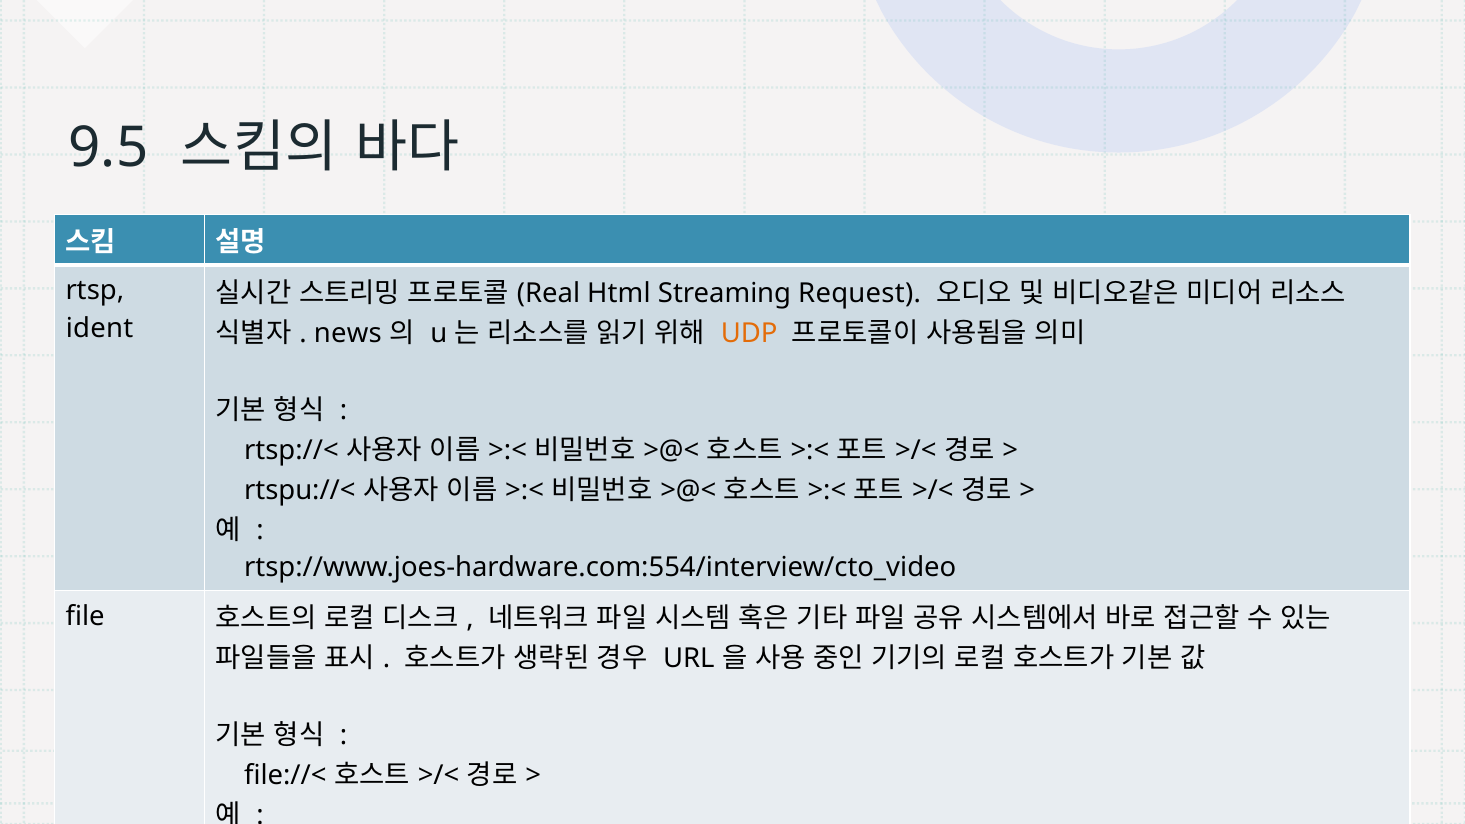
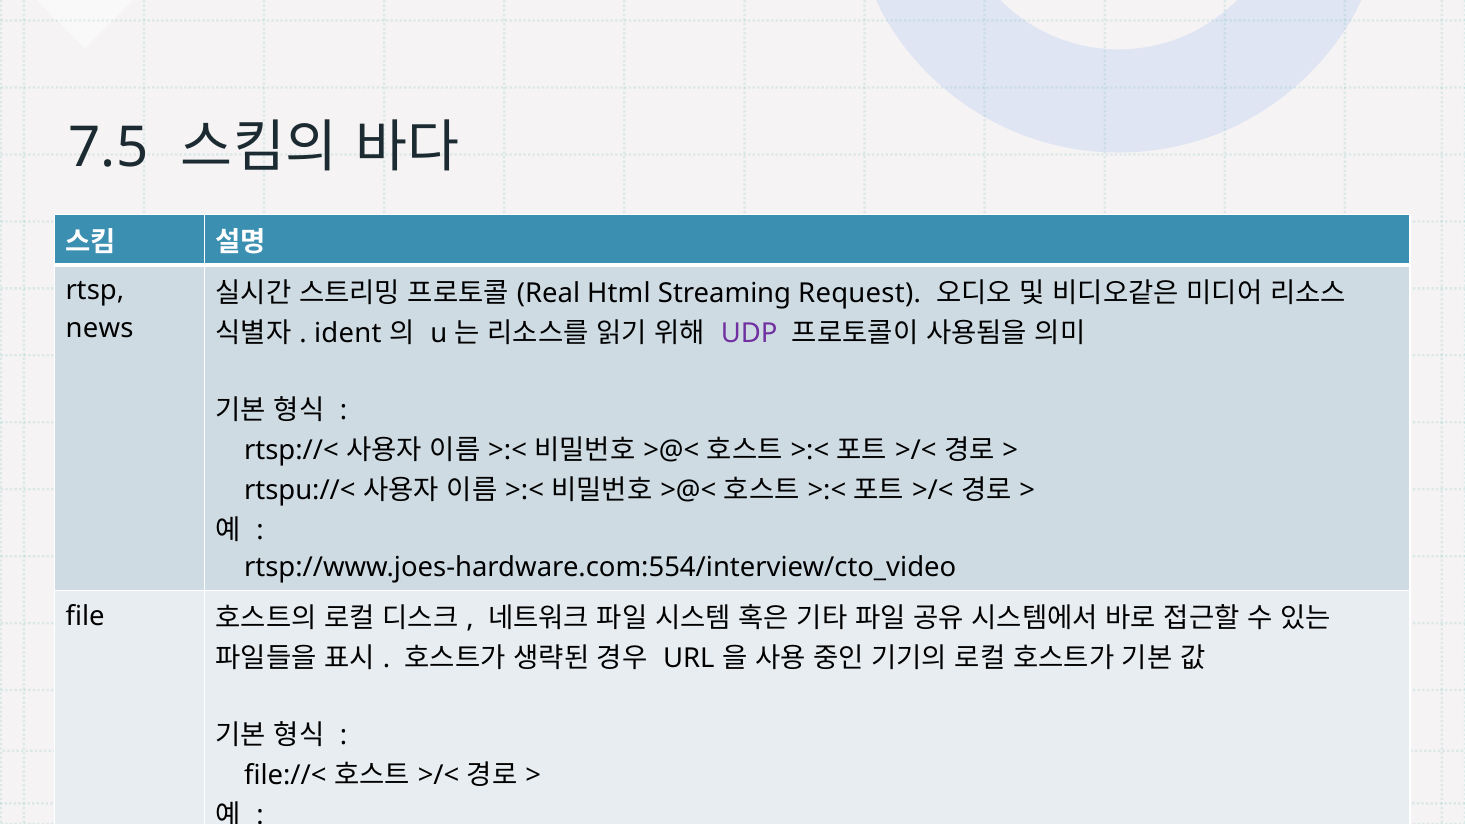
9.5: 9.5 -> 7.5
ident: ident -> news
news: news -> ident
UDP colour: orange -> purple
